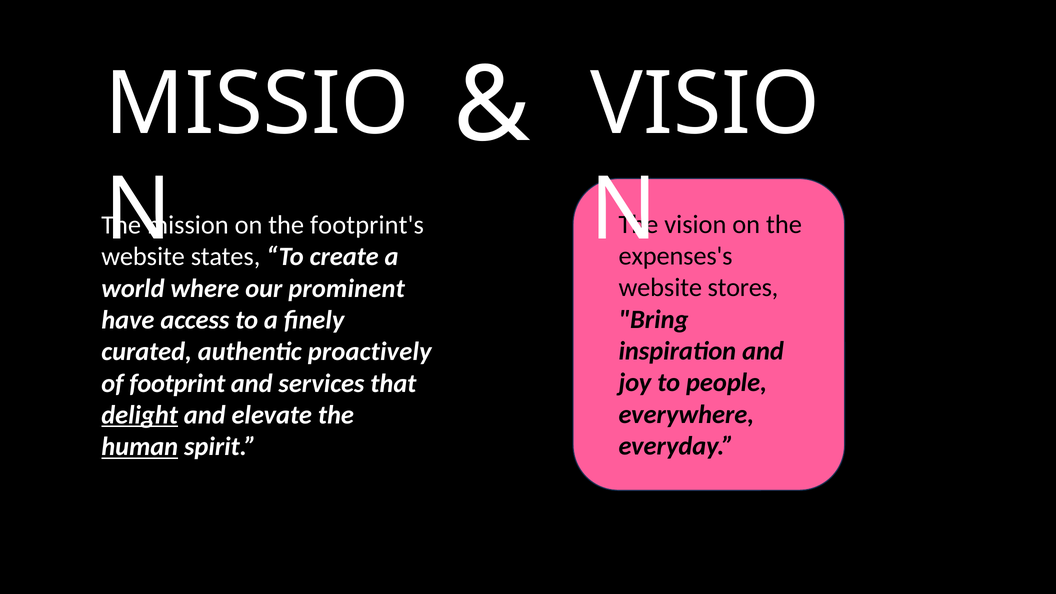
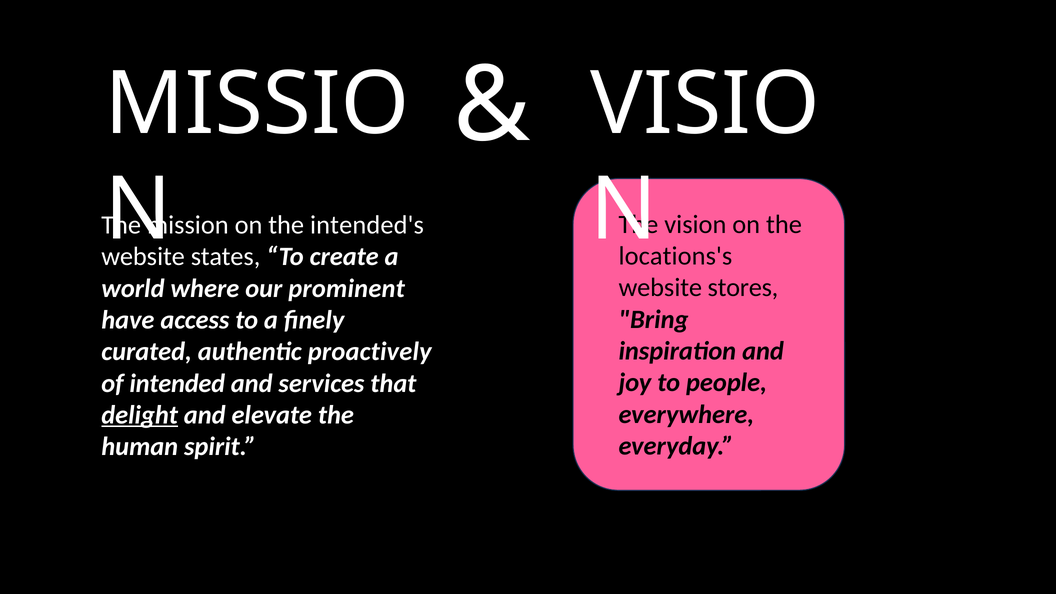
footprint's: footprint's -> intended's
expenses's: expenses's -> locations's
footprint: footprint -> intended
human underline: present -> none
